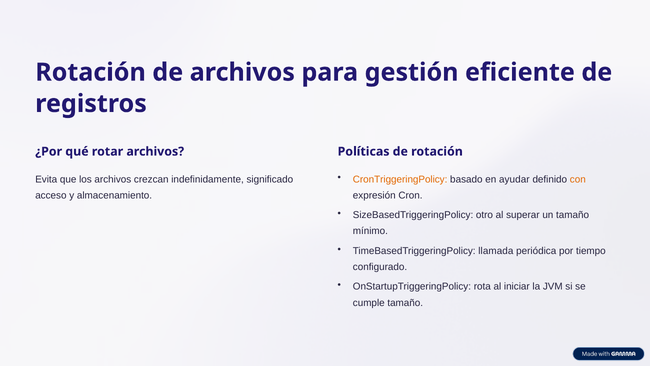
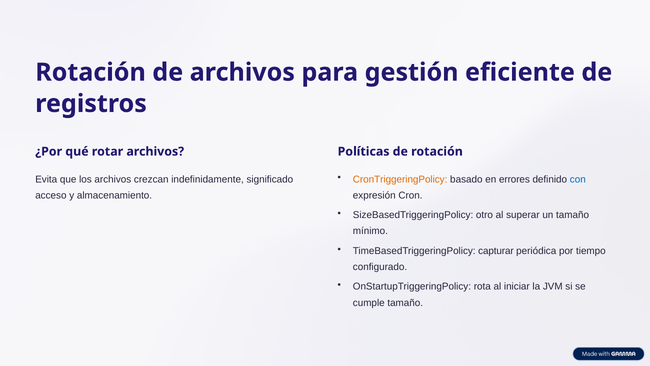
ayudar: ayudar -> errores
con colour: orange -> blue
llamada: llamada -> capturar
